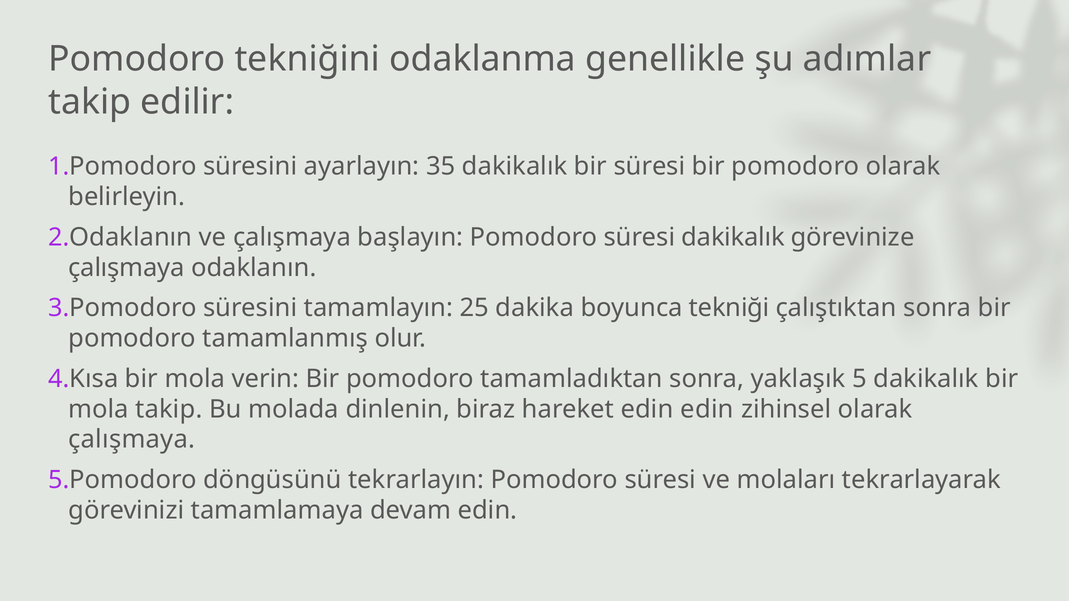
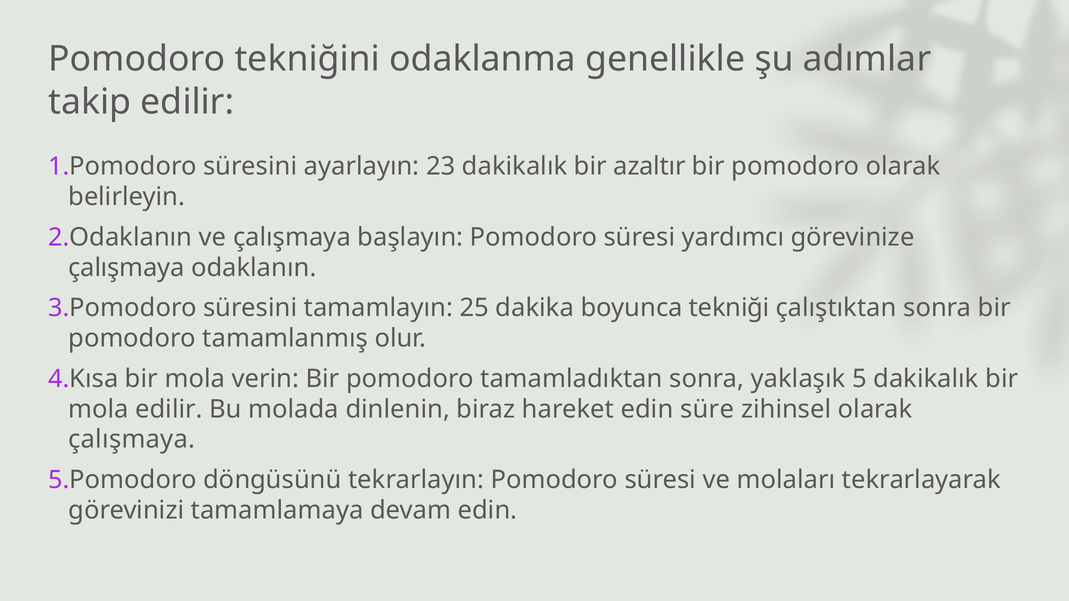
35: 35 -> 23
bir süresi: süresi -> azaltır
süresi dakikalık: dakikalık -> yardımcı
mola takip: takip -> edilir
edin edin: edin -> süre
